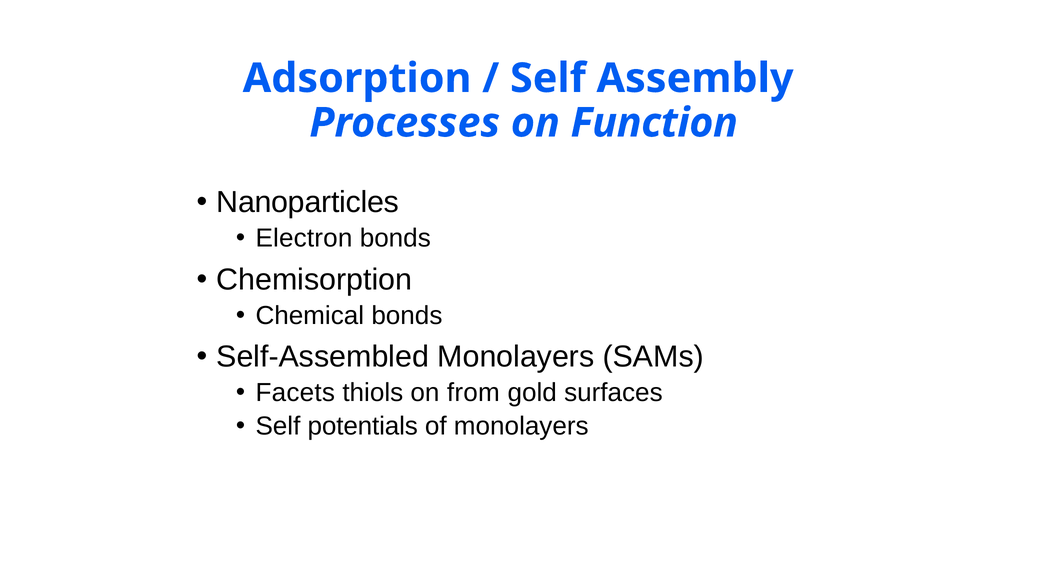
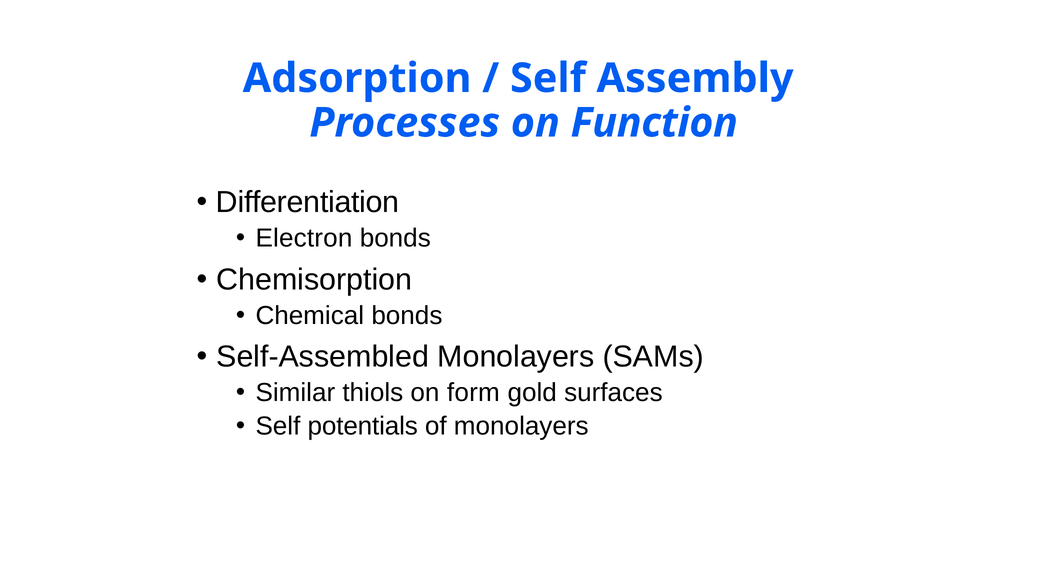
Nanoparticles: Nanoparticles -> Differentiation
Facets: Facets -> Similar
from: from -> form
